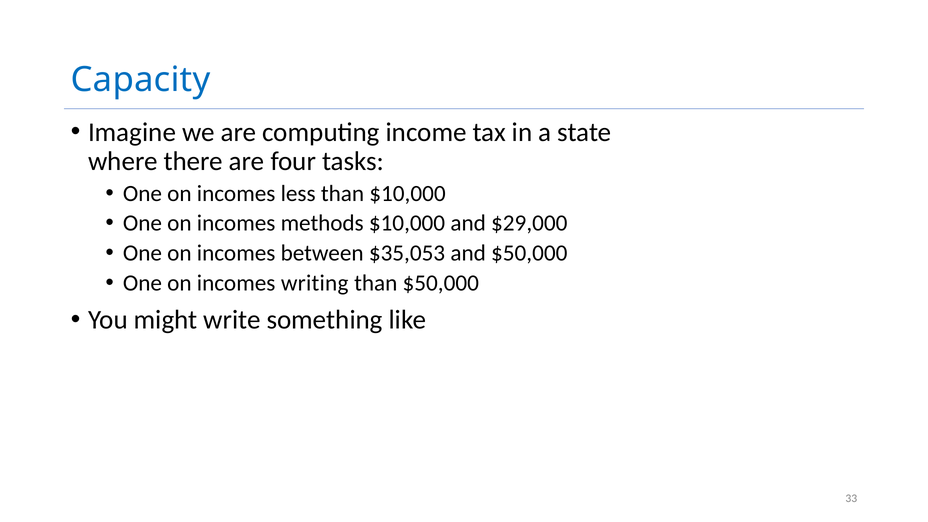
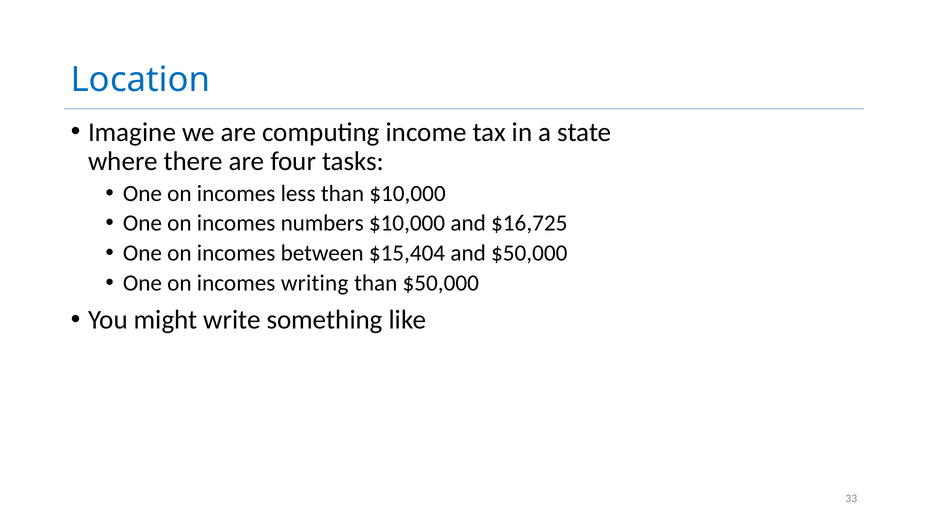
Capacity: Capacity -> Location
methods: methods -> numbers
$29,000: $29,000 -> $16,725
$35,053: $35,053 -> $15,404
